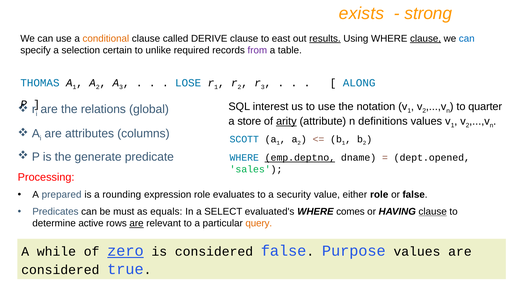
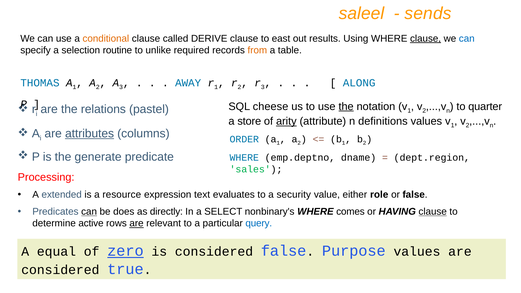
exists: exists -> saleel
strong: strong -> sends
results underline: present -> none
certain: certain -> routine
from colour: purple -> orange
LOSE: LOSE -> AWAY
interest: interest -> cheese
the at (346, 106) underline: none -> present
global: global -> pastel
attributes underline: none -> present
SCOTT: SCOTT -> ORDER
emp.deptno underline: present -> none
dept.opened: dept.opened -> dept.region
prepared: prepared -> extended
rounding: rounding -> resource
expression role: role -> text
can at (89, 212) underline: none -> present
must: must -> does
equals: equals -> directly
evaluated's: evaluated's -> nonbinary's
query colour: orange -> blue
while: while -> equal
